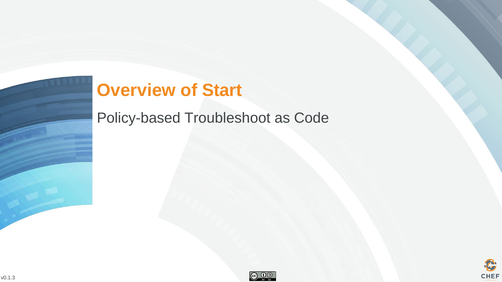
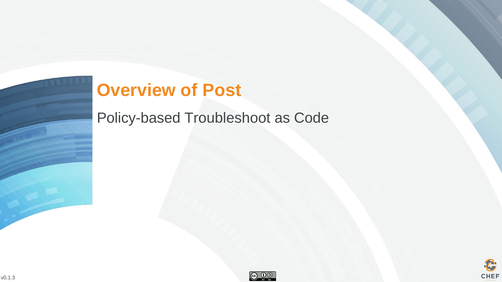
Start: Start -> Post
